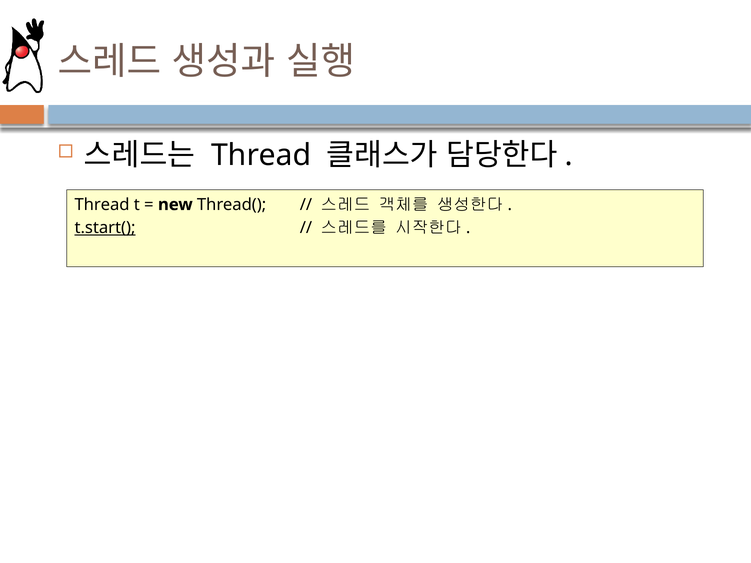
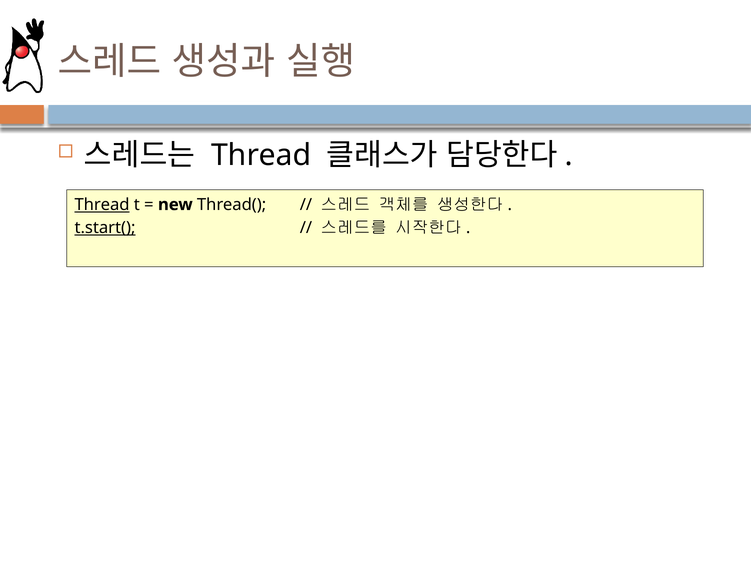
Thread at (102, 205) underline: none -> present
